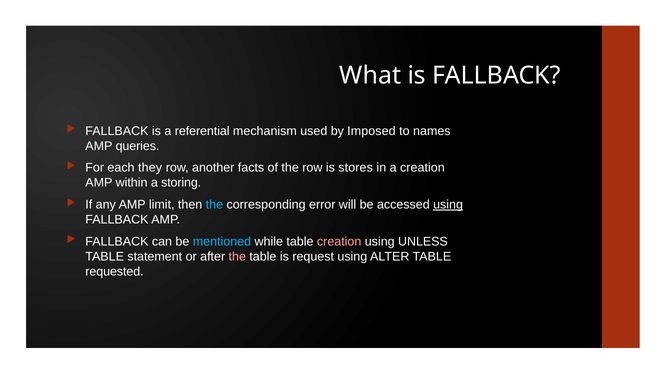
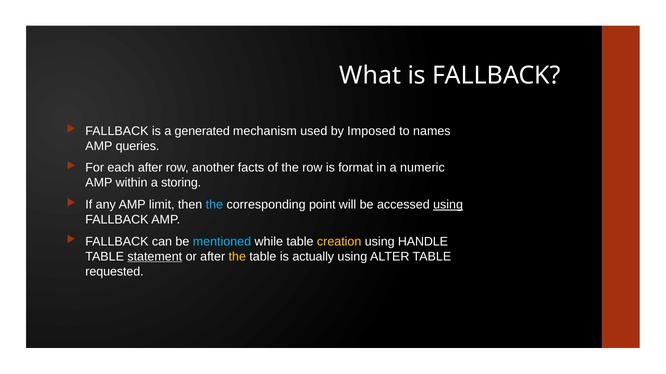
referential: referential -> generated
each they: they -> after
stores: stores -> format
a creation: creation -> numeric
error: error -> point
creation at (339, 242) colour: pink -> yellow
UNLESS: UNLESS -> HANDLE
statement underline: none -> present
the at (237, 257) colour: pink -> yellow
request: request -> actually
